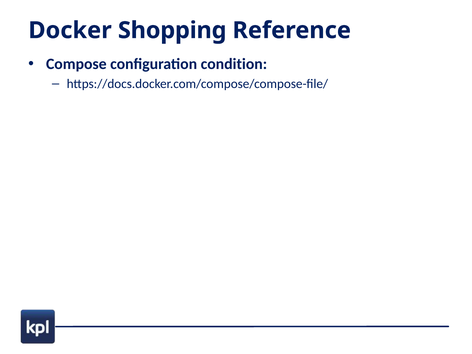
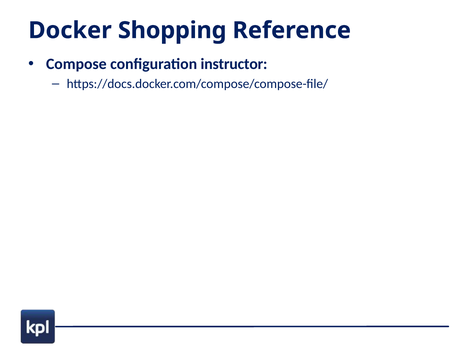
condition: condition -> instructor
